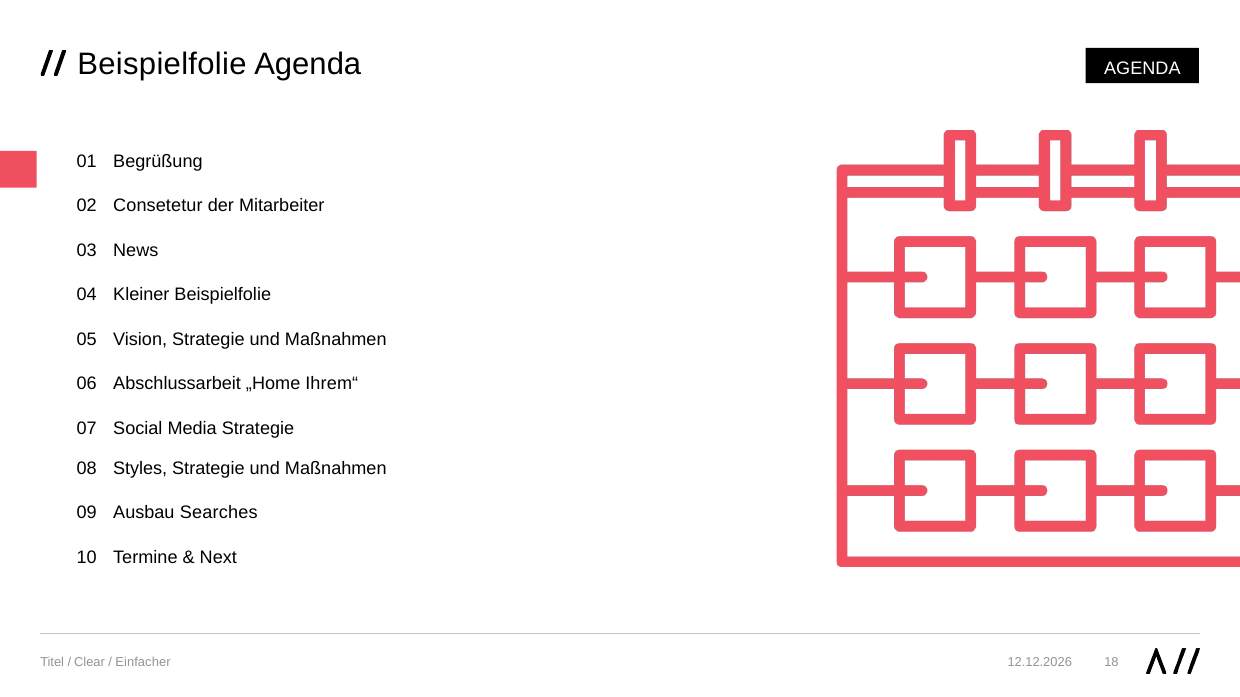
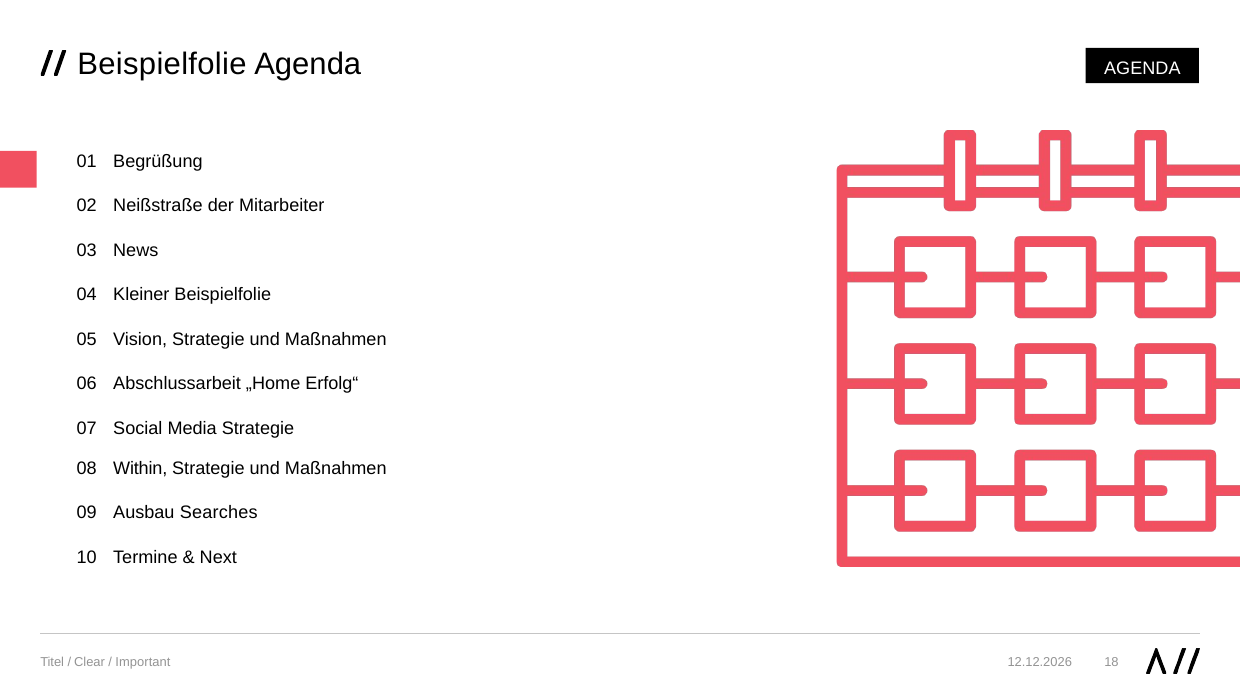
Consetetur: Consetetur -> Neißstraße
Ihrem“: Ihrem“ -> Erfolg“
Styles: Styles -> Within
Einfacher: Einfacher -> Important
